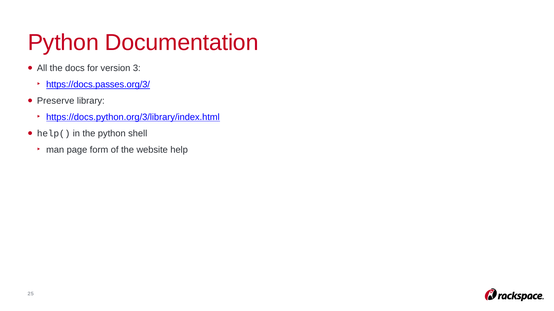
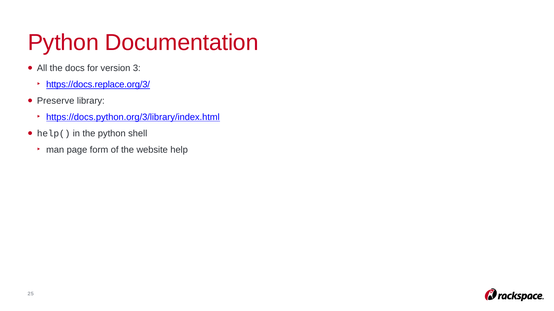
https://docs.passes.org/3/: https://docs.passes.org/3/ -> https://docs.replace.org/3/
